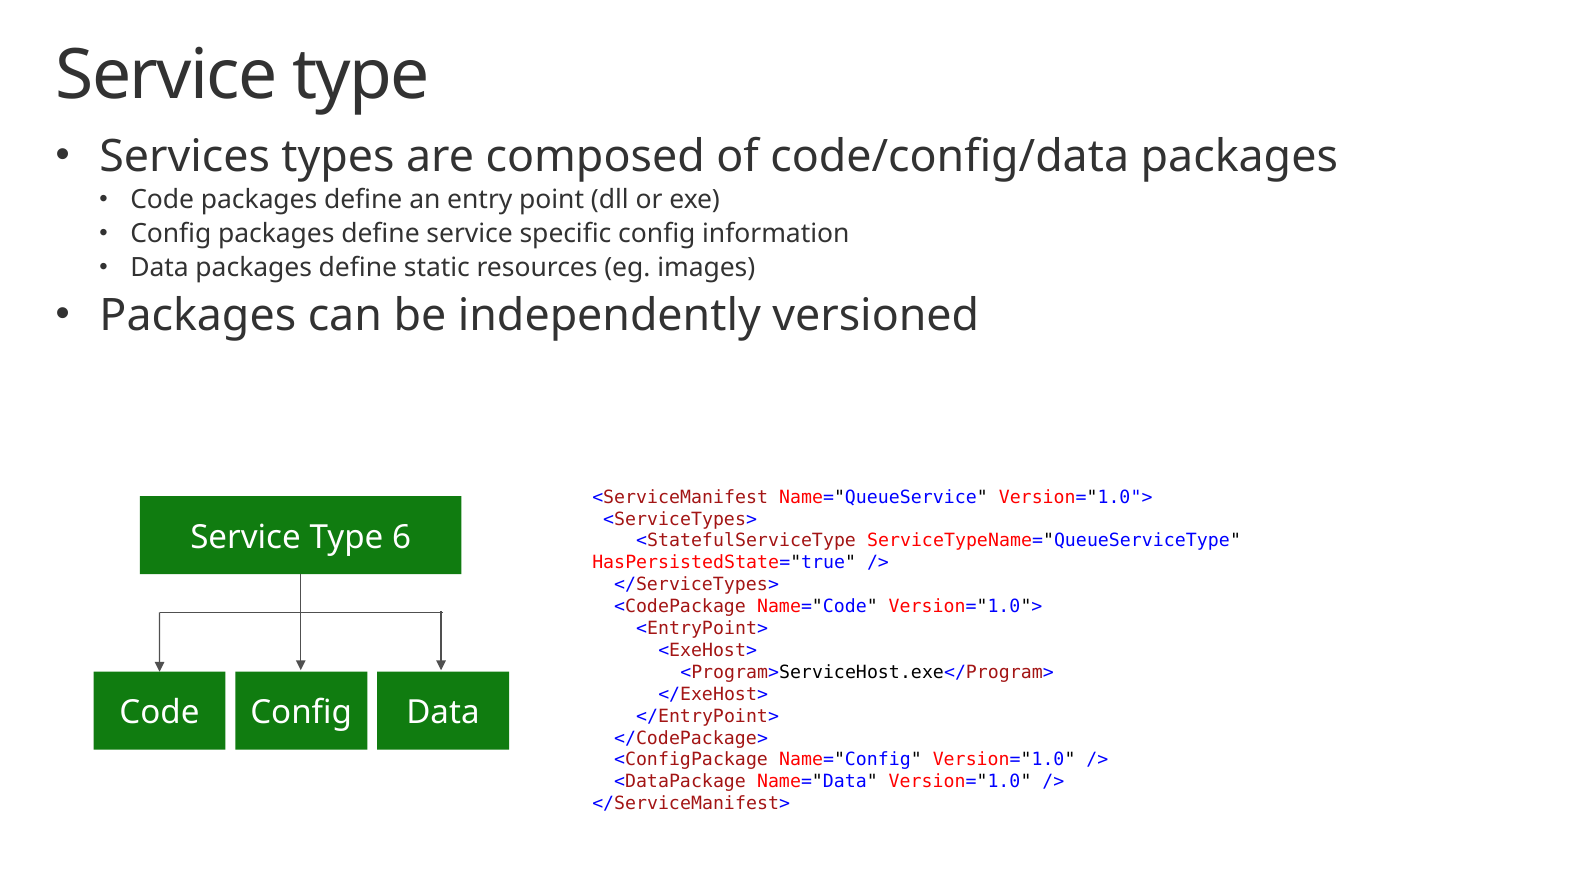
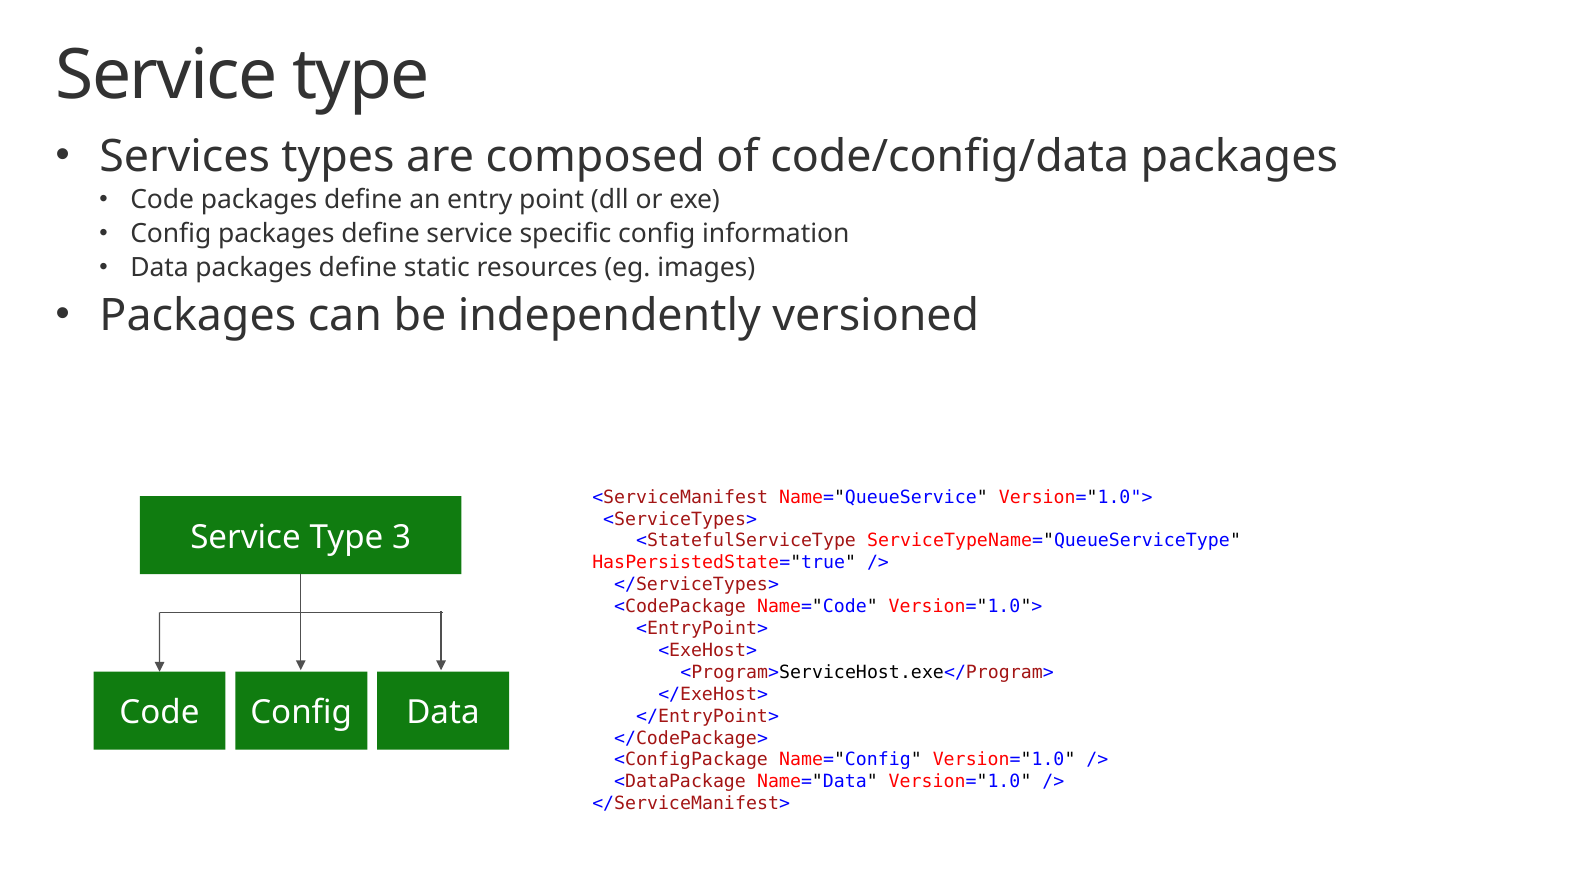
6: 6 -> 3
